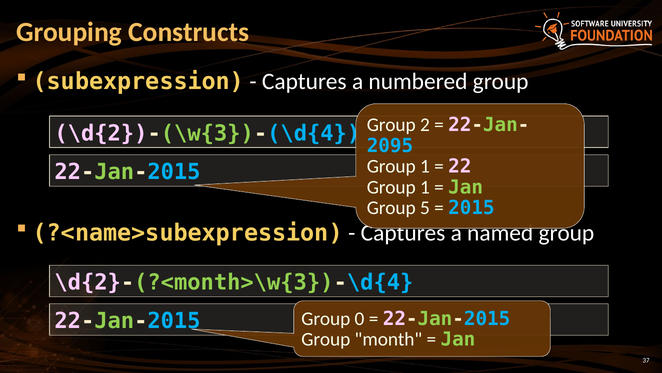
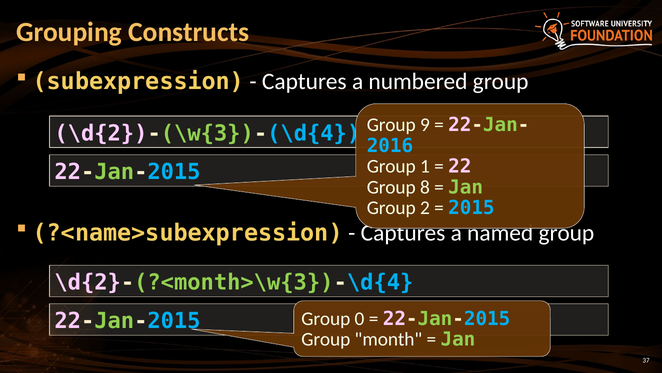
2: 2 -> 9
2095: 2095 -> 2016
1 at (425, 187): 1 -> 8
5: 5 -> 2
